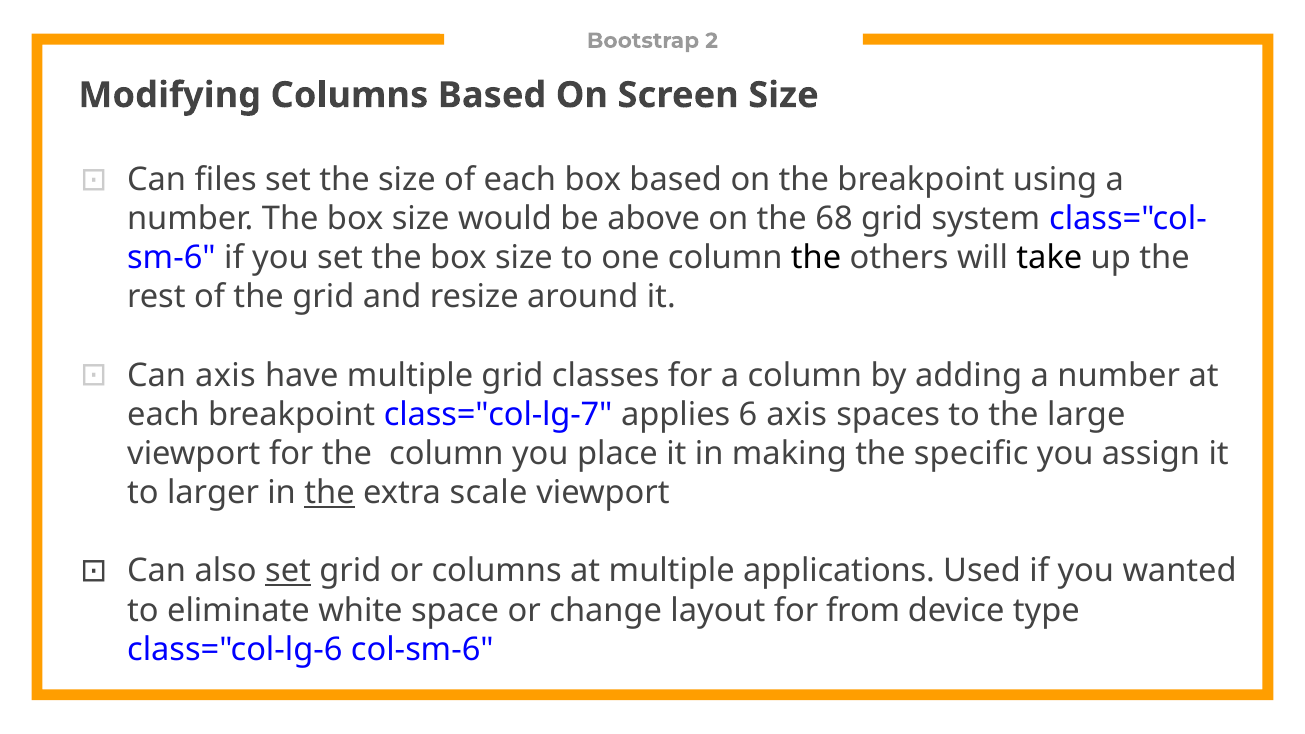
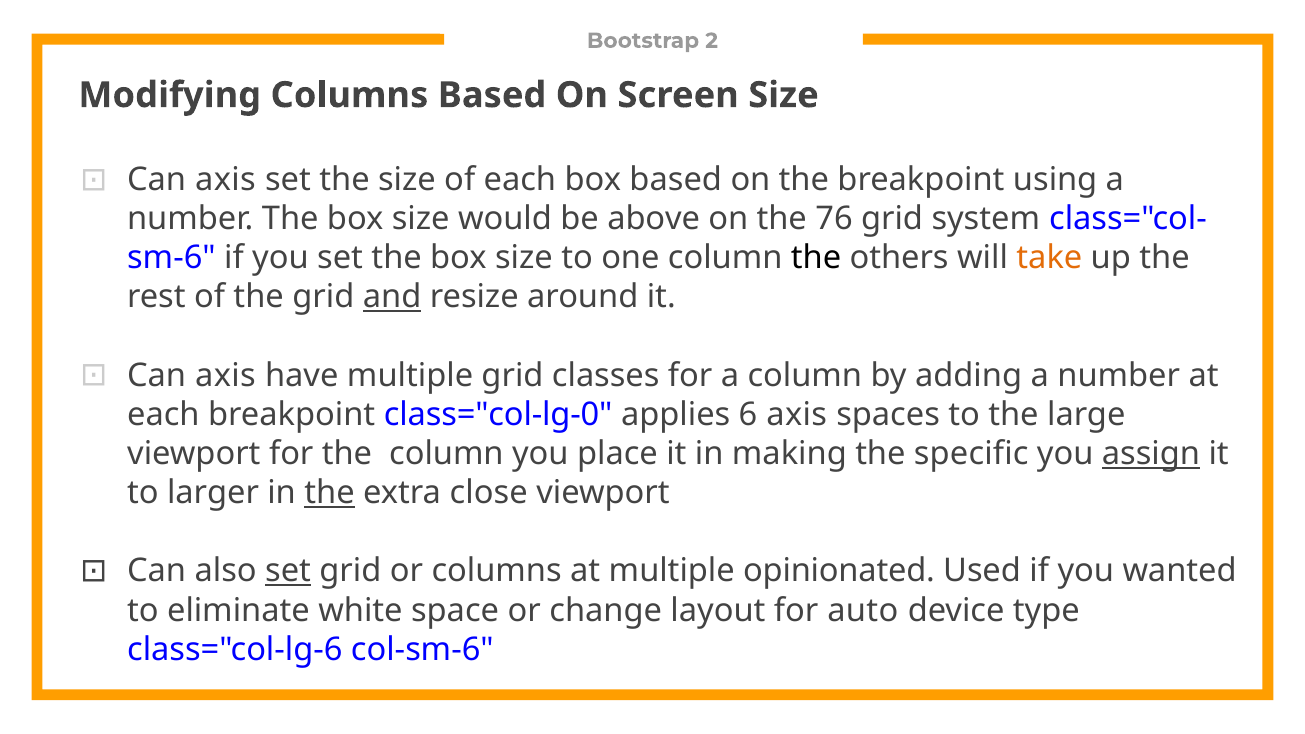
files at (226, 180): files -> axis
68: 68 -> 76
take colour: black -> orange
and underline: none -> present
class="col-lg-7: class="col-lg-7 -> class="col-lg-0
assign underline: none -> present
scale: scale -> close
applications: applications -> opinionated
from: from -> auto
